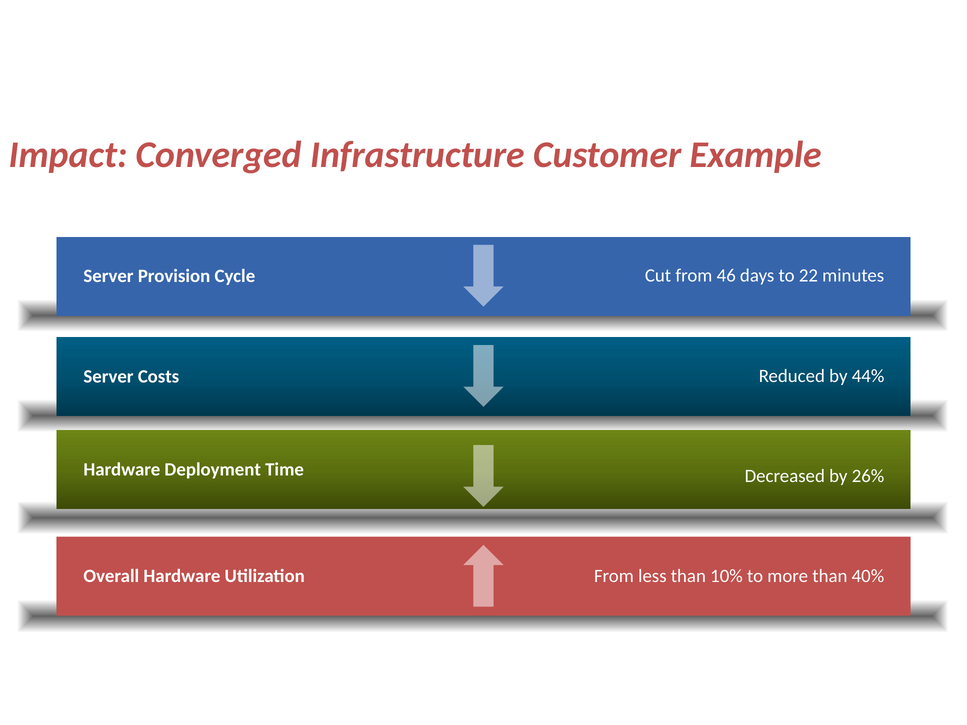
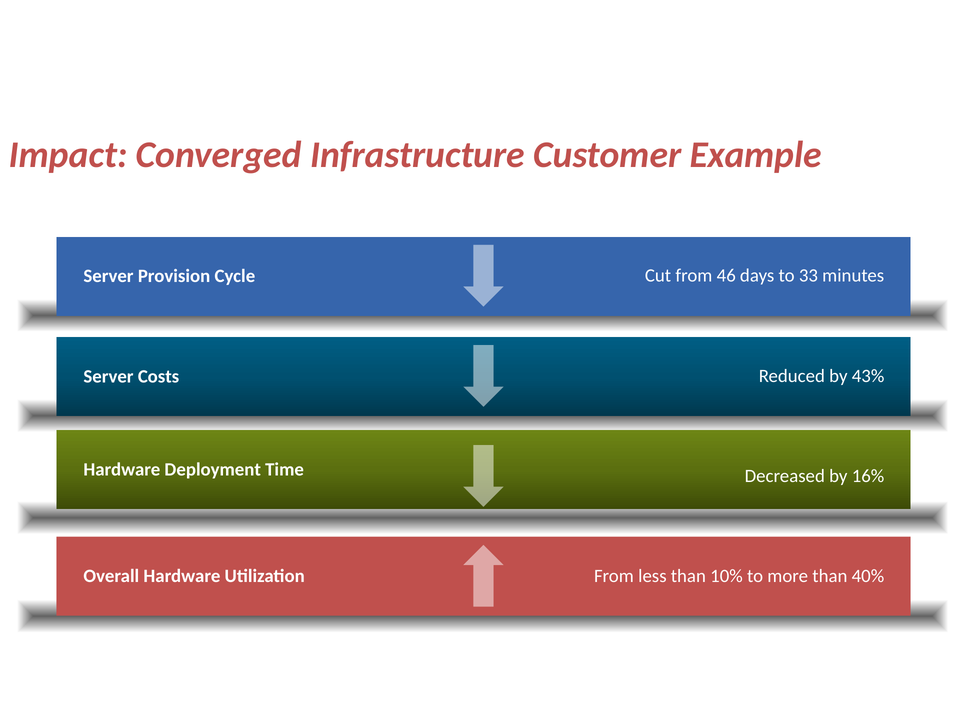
22: 22 -> 33
44%: 44% -> 43%
26%: 26% -> 16%
